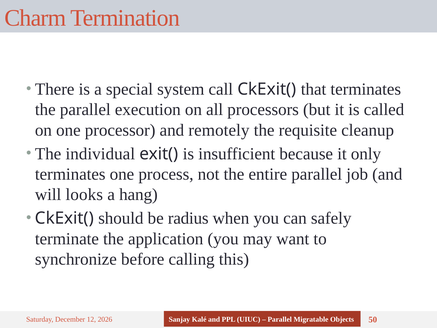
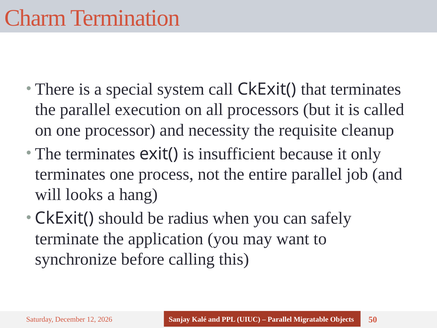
remotely: remotely -> necessity
The individual: individual -> terminates
